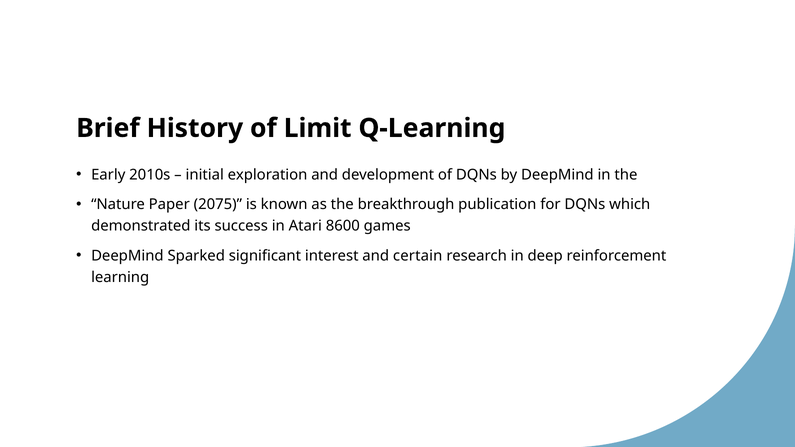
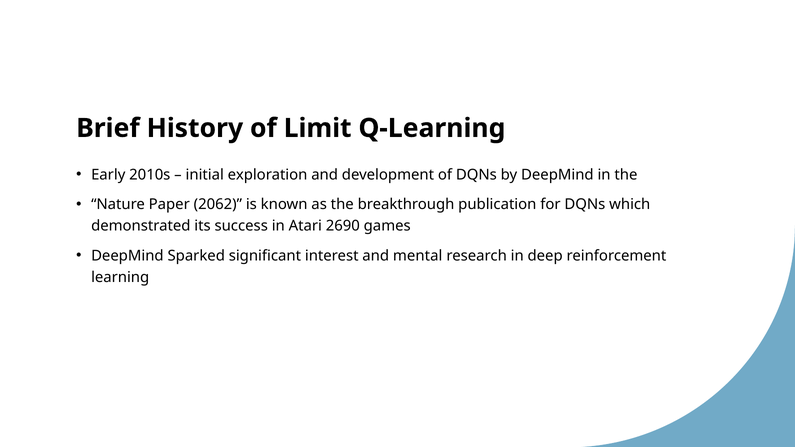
2075: 2075 -> 2062
8600: 8600 -> 2690
certain: certain -> mental
